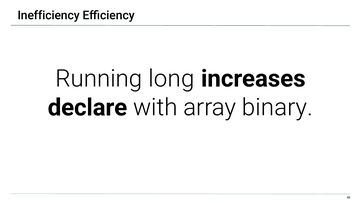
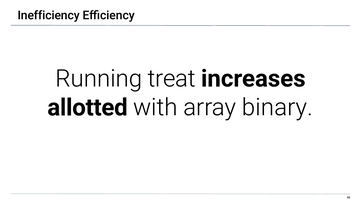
long: long -> treat
declare: declare -> allotted
